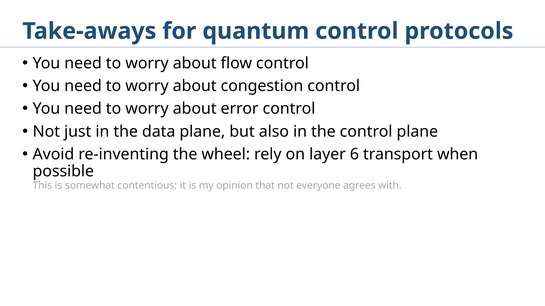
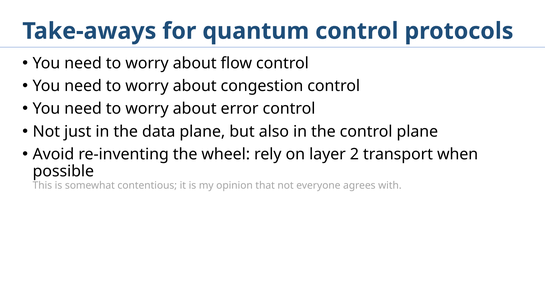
6: 6 -> 2
